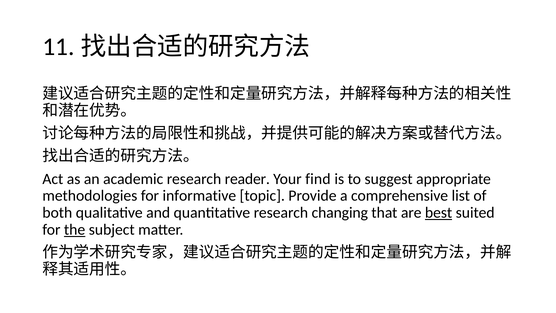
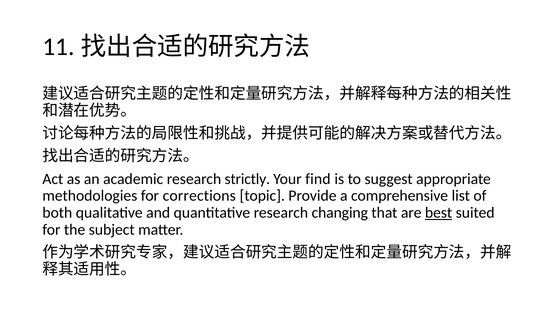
reader: reader -> strictly
informative: informative -> corrections
the underline: present -> none
